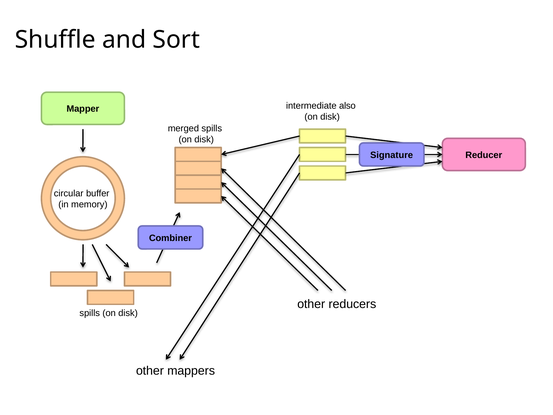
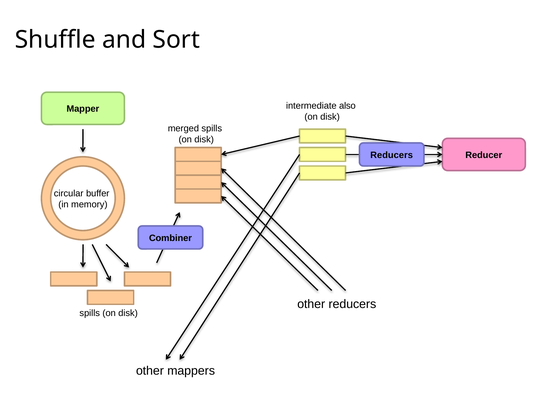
Signature at (392, 155): Signature -> Reducers
